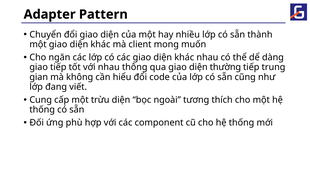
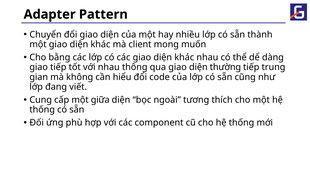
ngăn: ngăn -> bằng
trừu: trừu -> giữa
